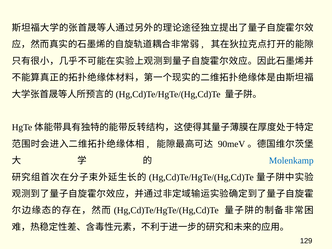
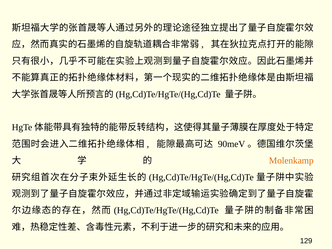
Molenkamp colour: blue -> orange
